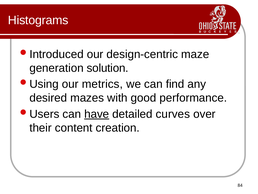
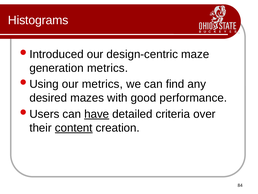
generation solution: solution -> metrics
curves: curves -> criteria
content underline: none -> present
